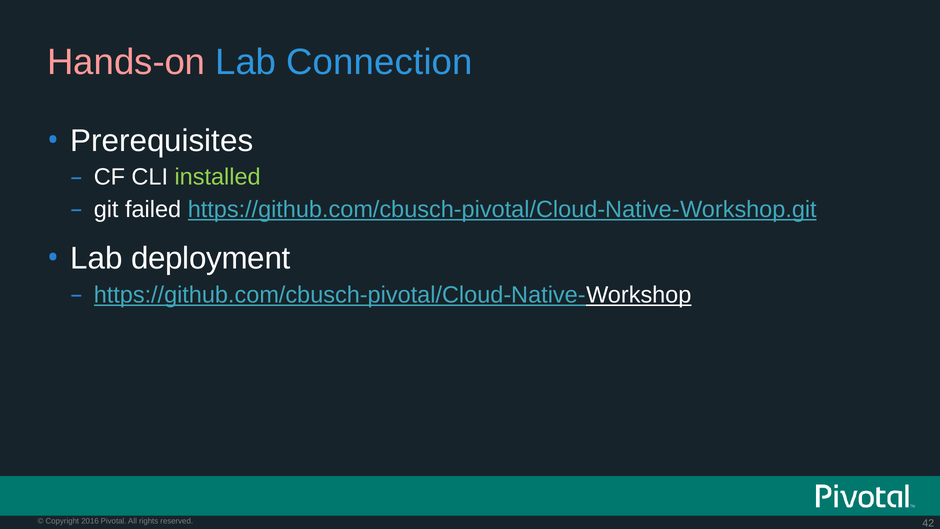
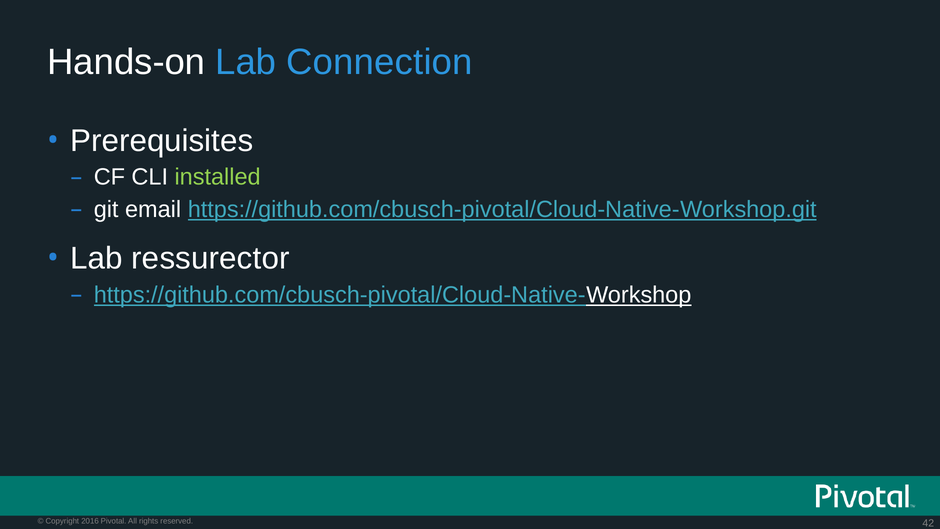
Hands-on colour: pink -> white
failed: failed -> email
deployment: deployment -> ressurector
